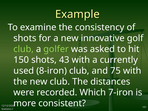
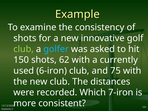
golfer colour: light green -> light blue
43: 43 -> 62
8-iron: 8-iron -> 6-iron
